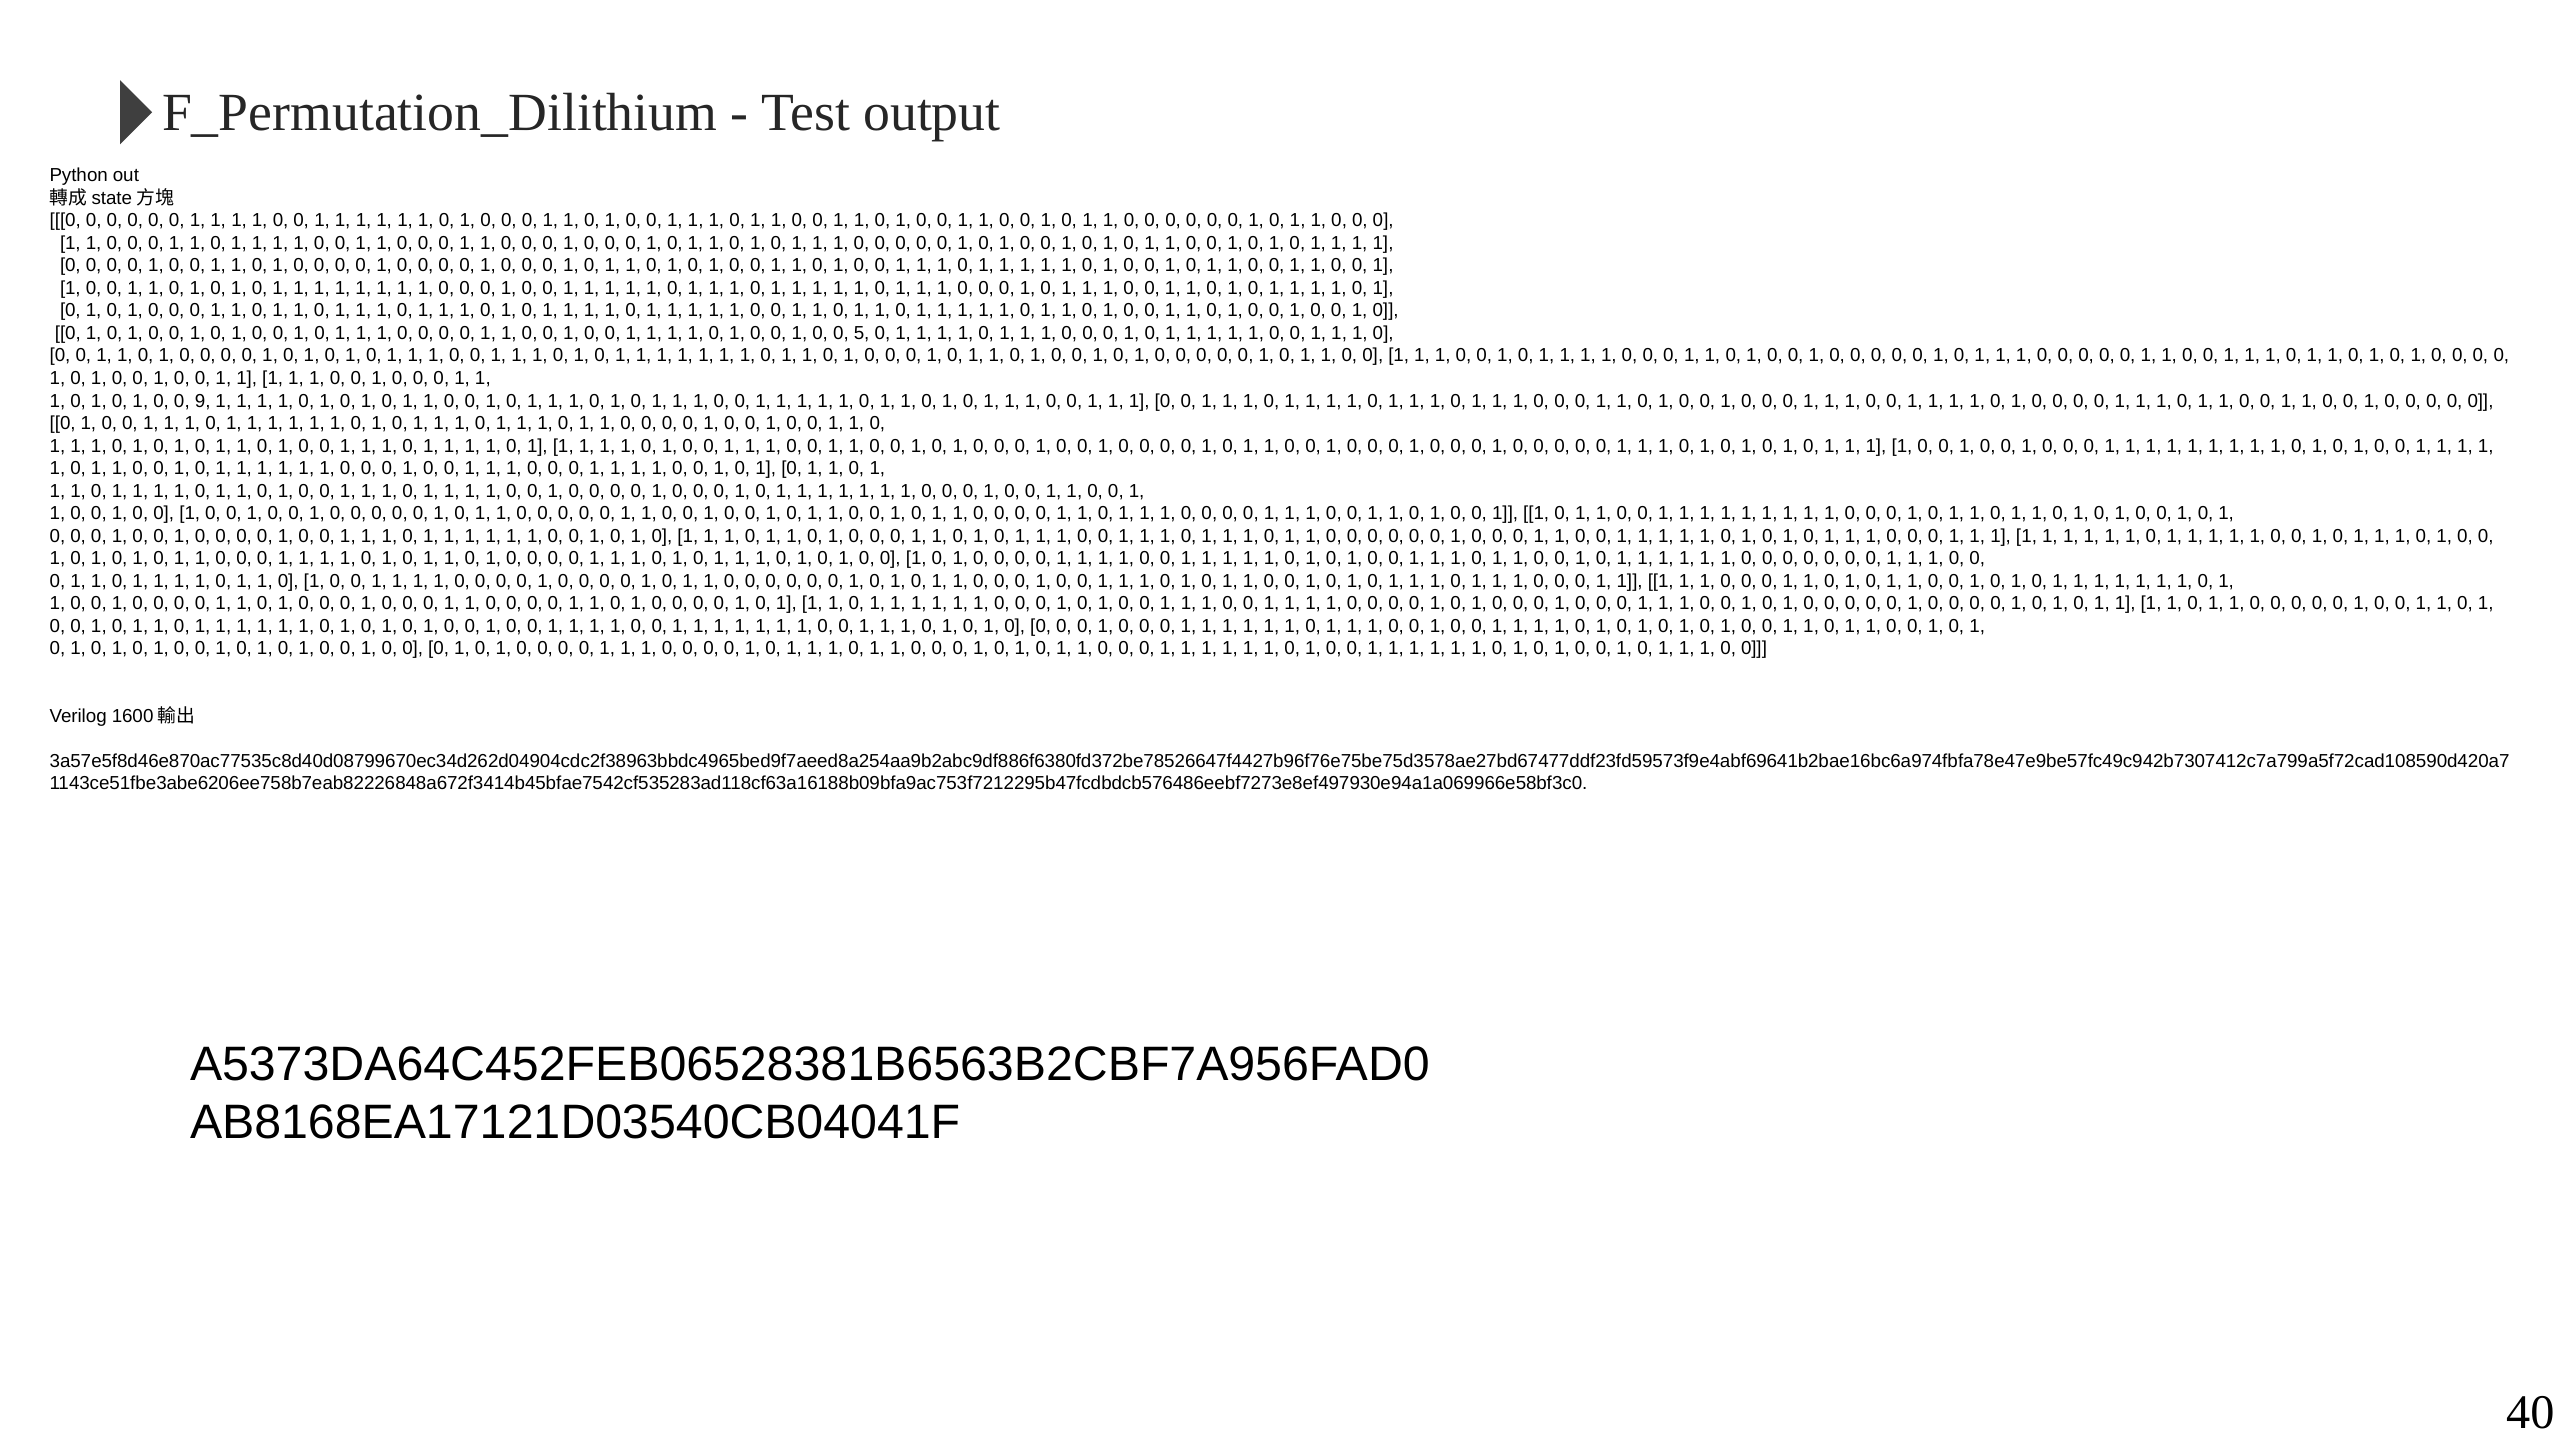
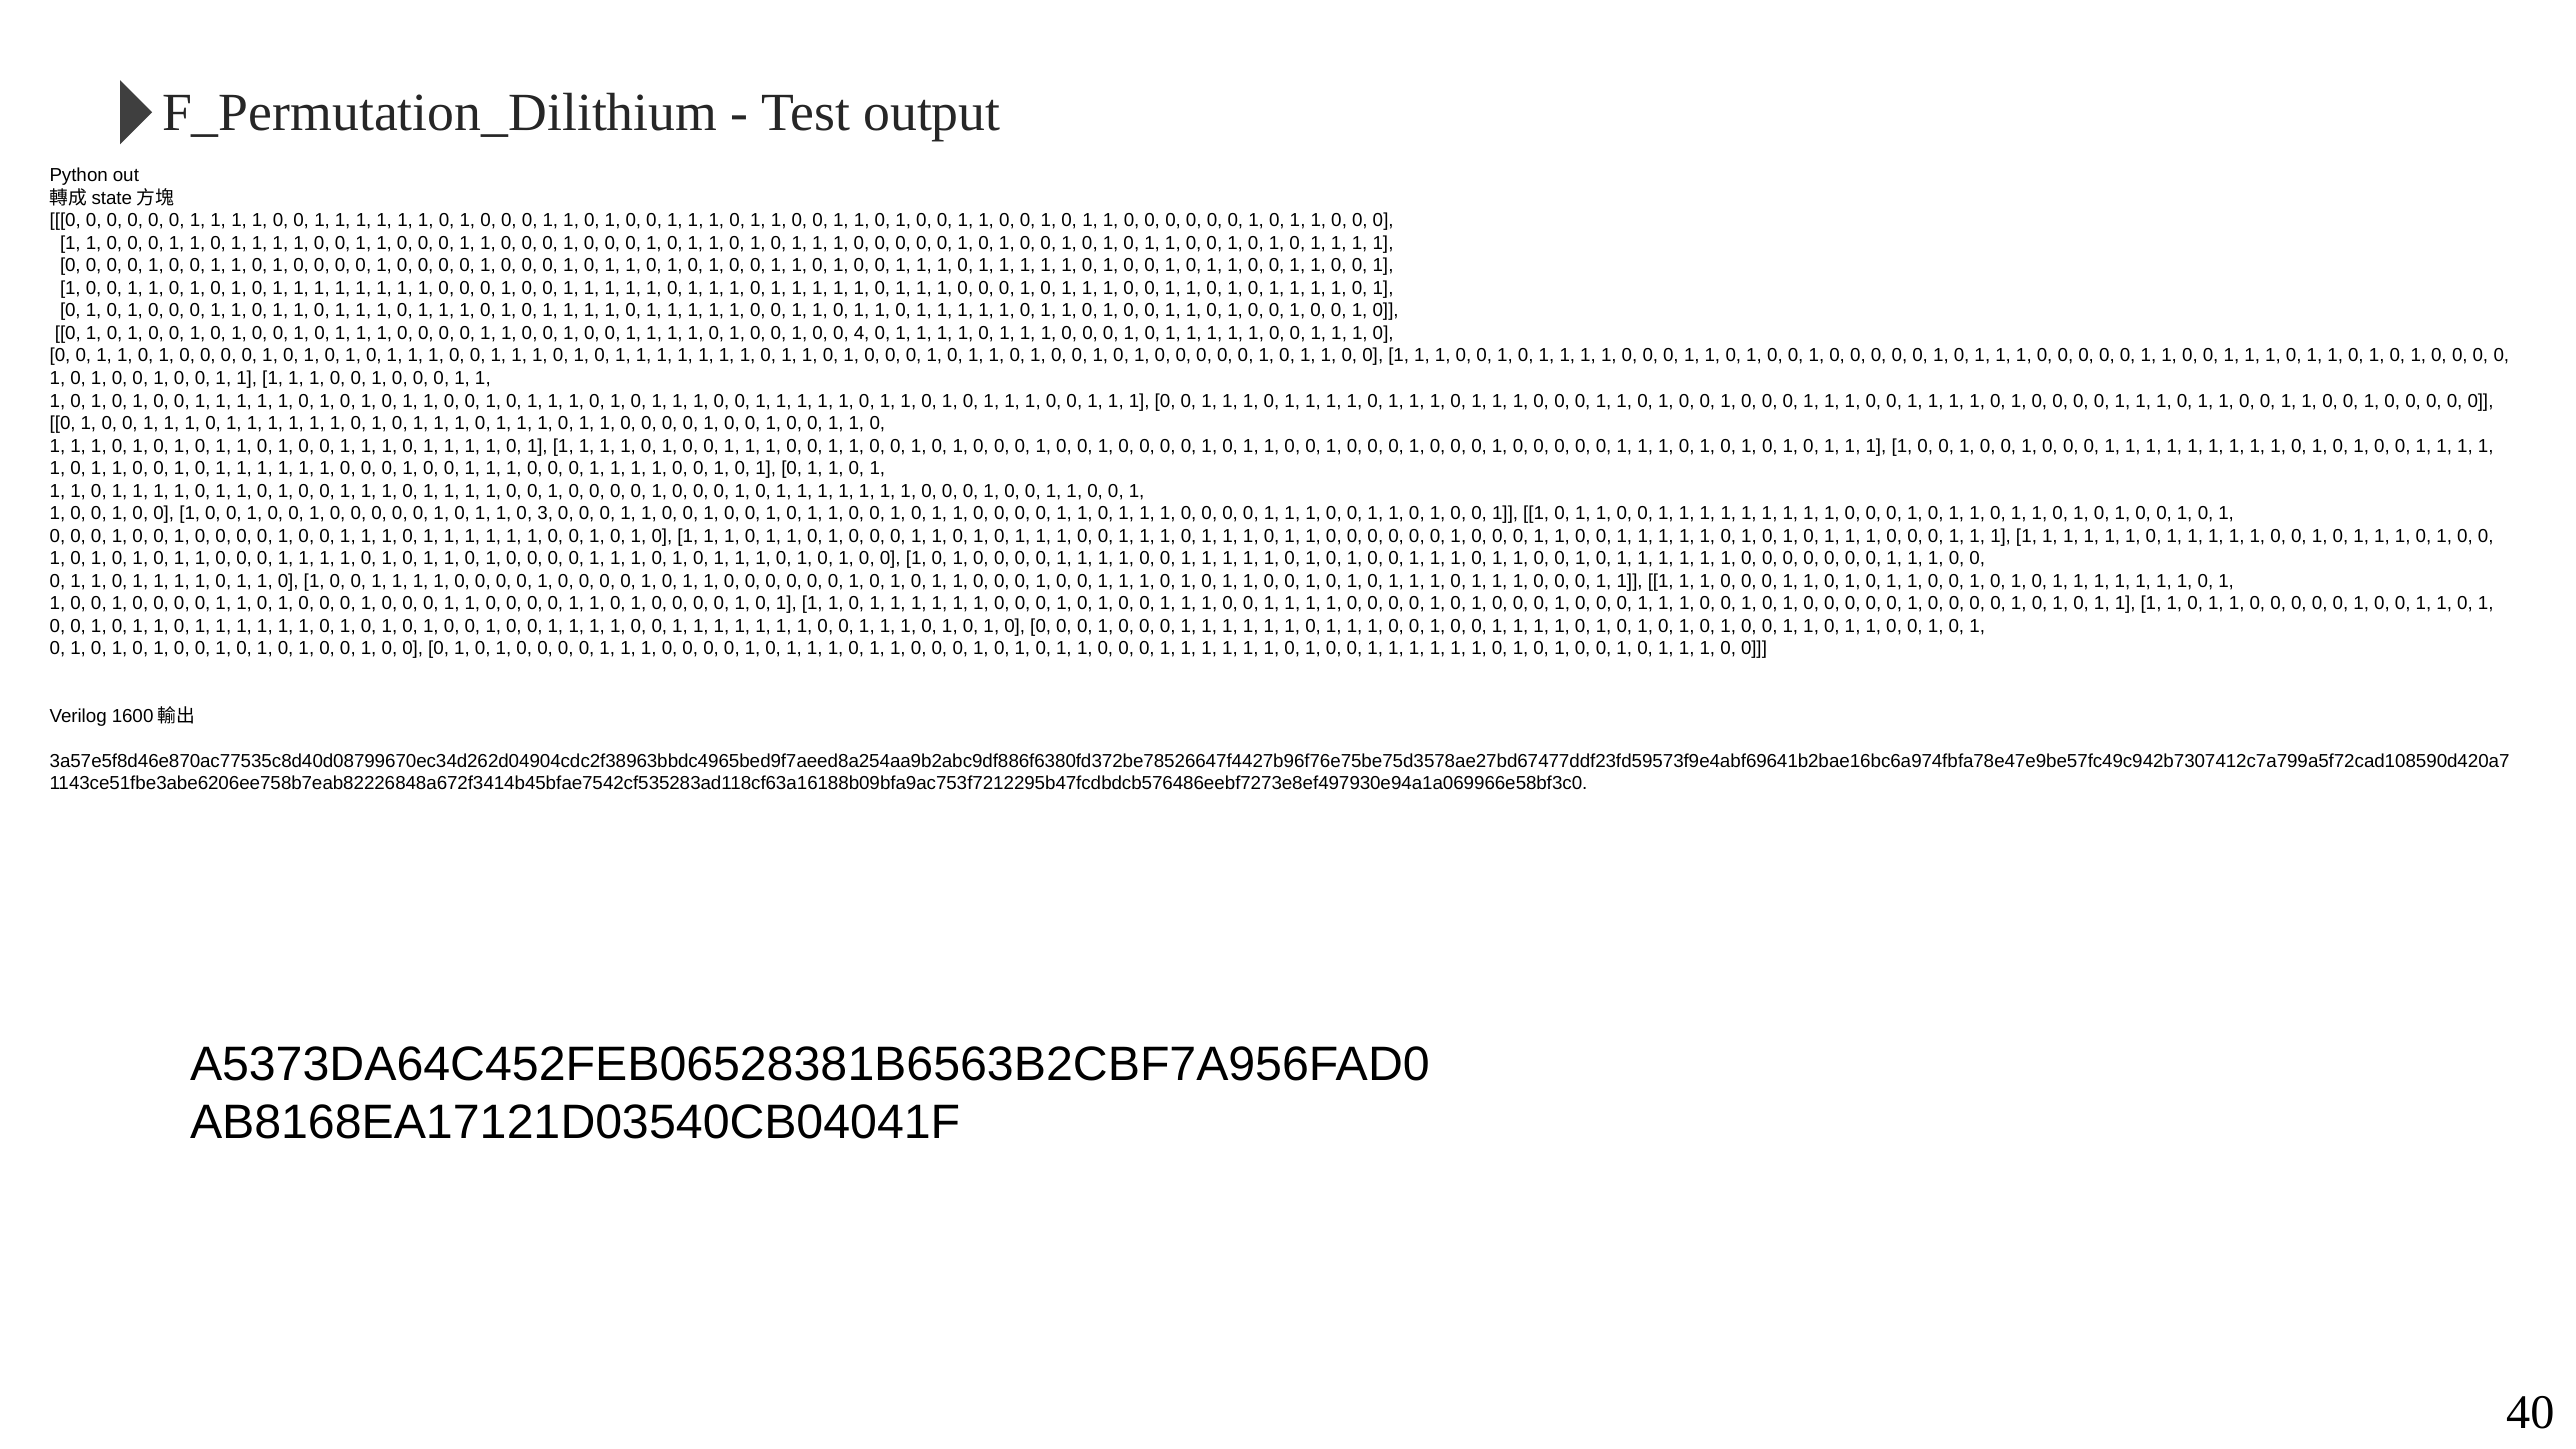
5: 5 -> 4
9 at (203, 401): 9 -> 1
0 at (545, 513): 0 -> 3
